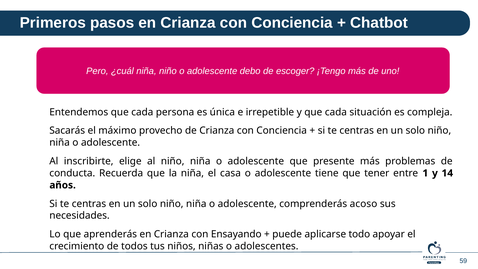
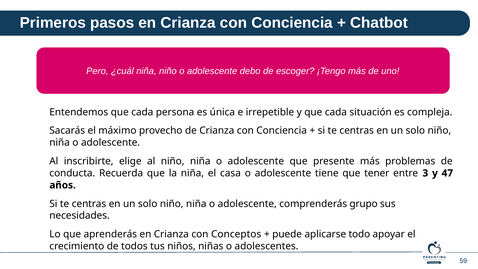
1: 1 -> 3
14: 14 -> 47
acoso: acoso -> grupo
Ensayando: Ensayando -> Conceptos
